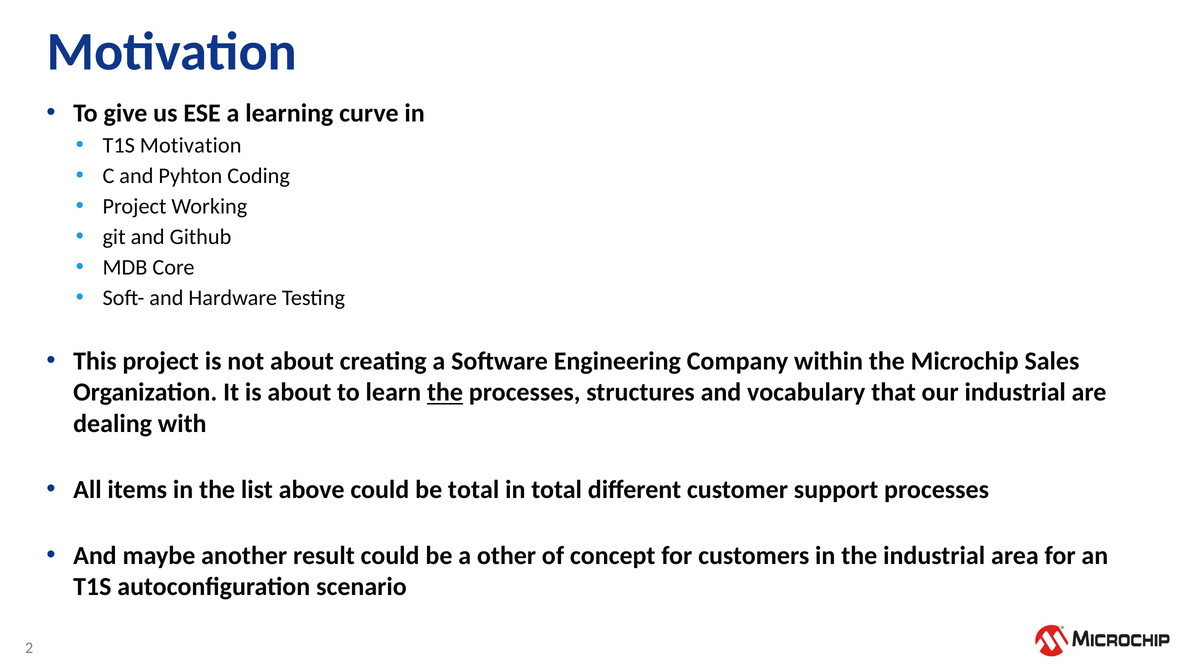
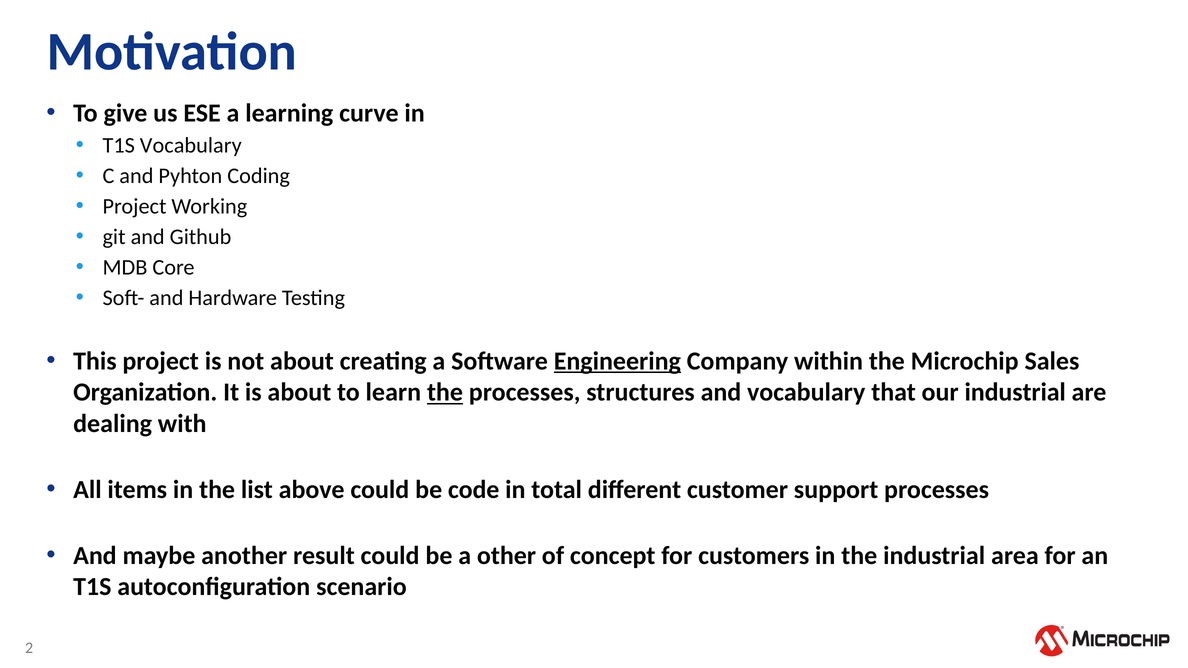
T1S Motivation: Motivation -> Vocabulary
Engineering underline: none -> present
be total: total -> code
